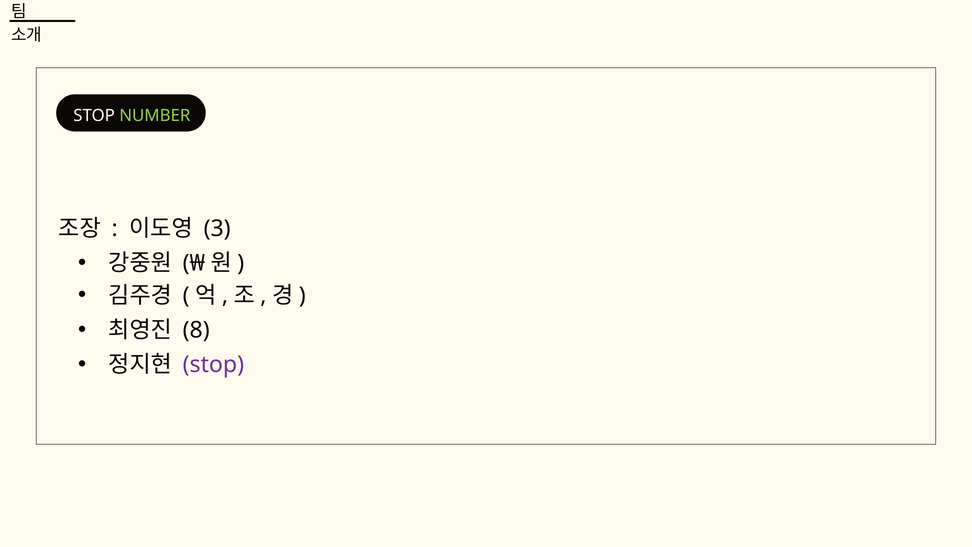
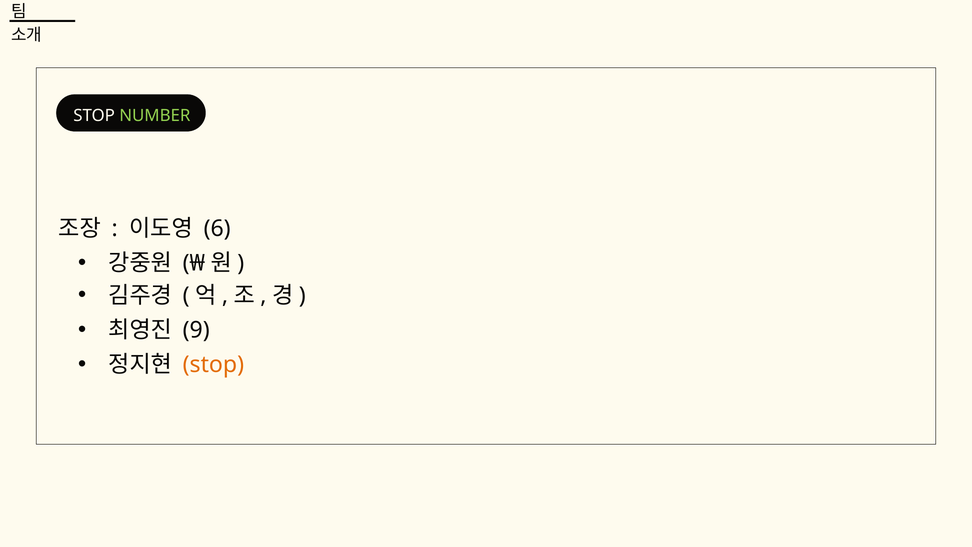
3: 3 -> 6
8: 8 -> 9
stop at (213, 365) colour: purple -> orange
